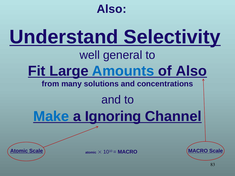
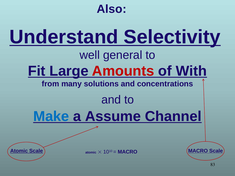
Amounts colour: blue -> red
of Also: Also -> With
Ignoring: Ignoring -> Assume
